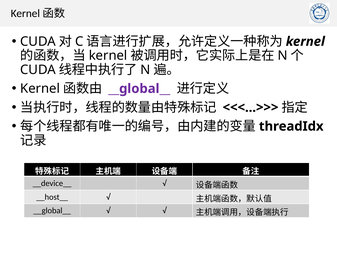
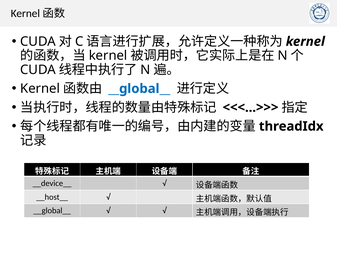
__global__ at (139, 89) colour: purple -> blue
